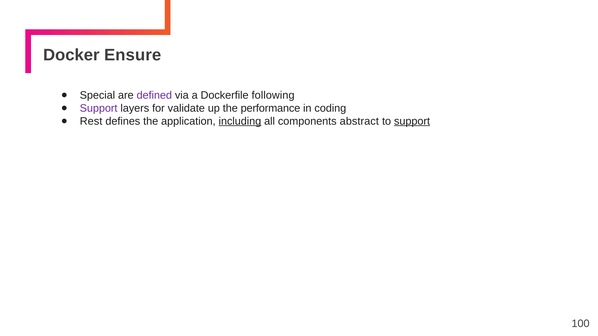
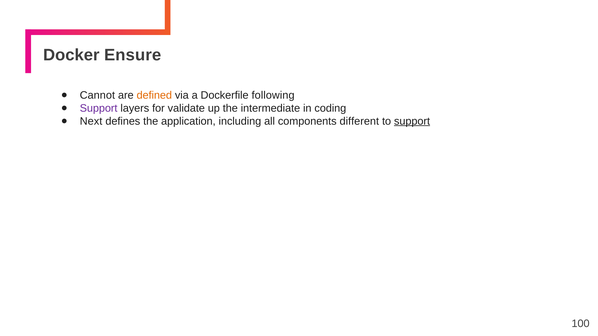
Special: Special -> Cannot
defined colour: purple -> orange
performance: performance -> intermediate
Rest: Rest -> Next
including underline: present -> none
abstract: abstract -> different
